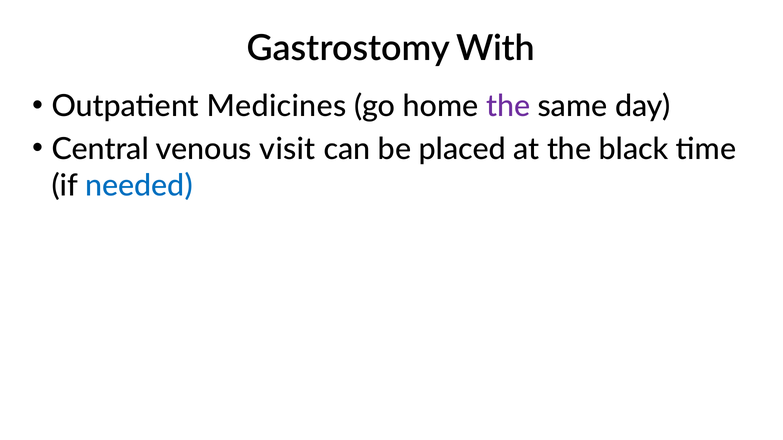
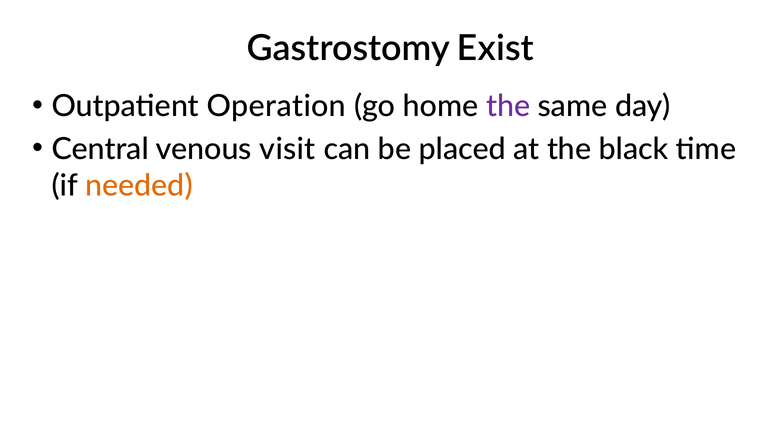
With: With -> Exist
Medicines: Medicines -> Operation
needed colour: blue -> orange
